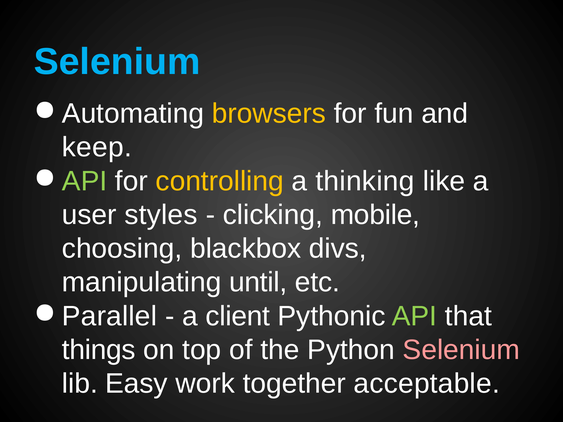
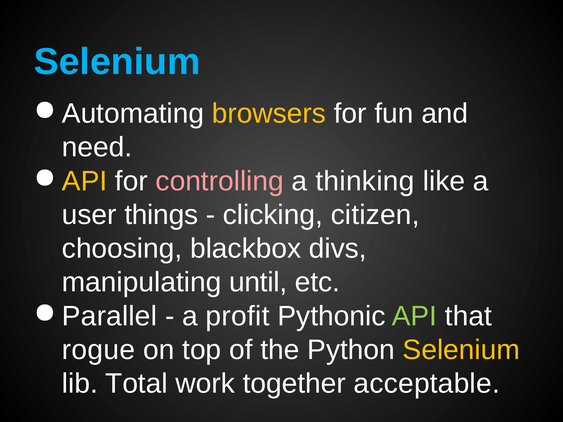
keep: keep -> need
API at (85, 181) colour: light green -> yellow
controlling colour: yellow -> pink
styles: styles -> things
mobile: mobile -> citizen
client: client -> profit
things: things -> rogue
Selenium at (461, 350) colour: pink -> yellow
Easy: Easy -> Total
